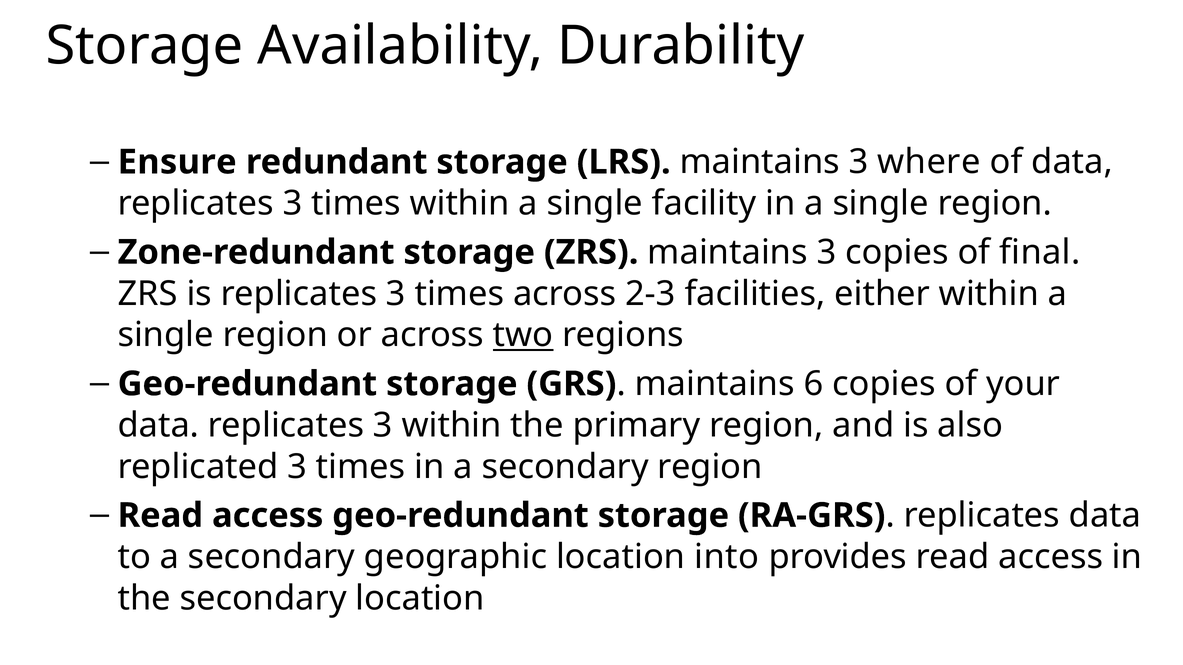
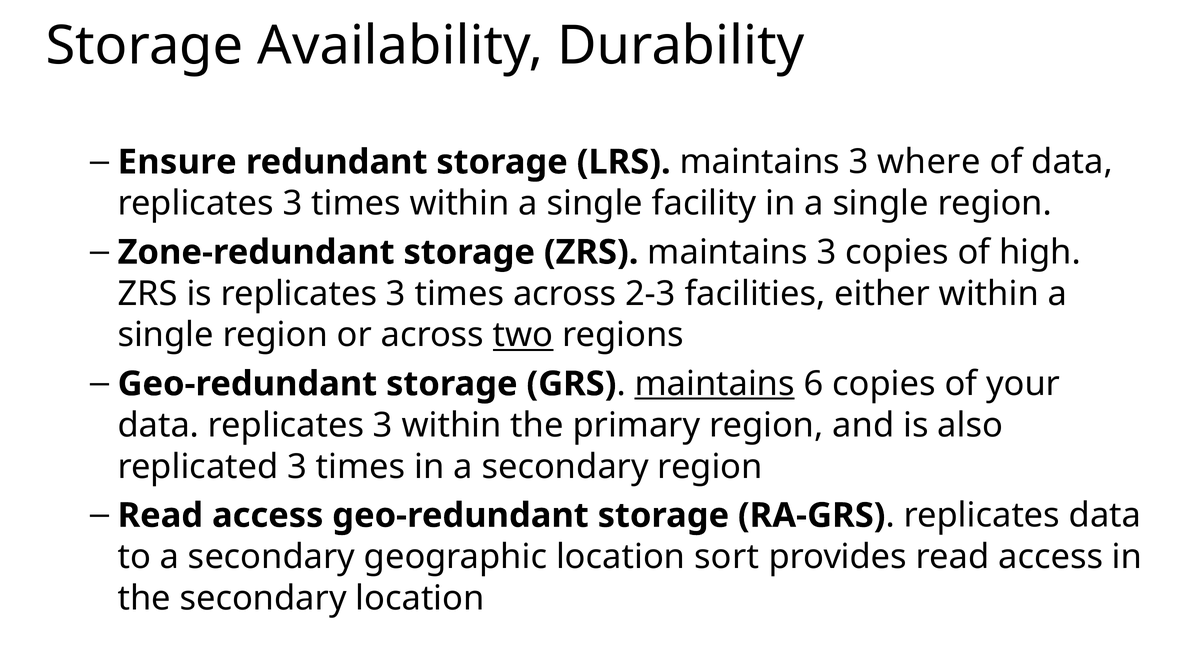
final: final -> high
maintains at (715, 384) underline: none -> present
into: into -> sort
